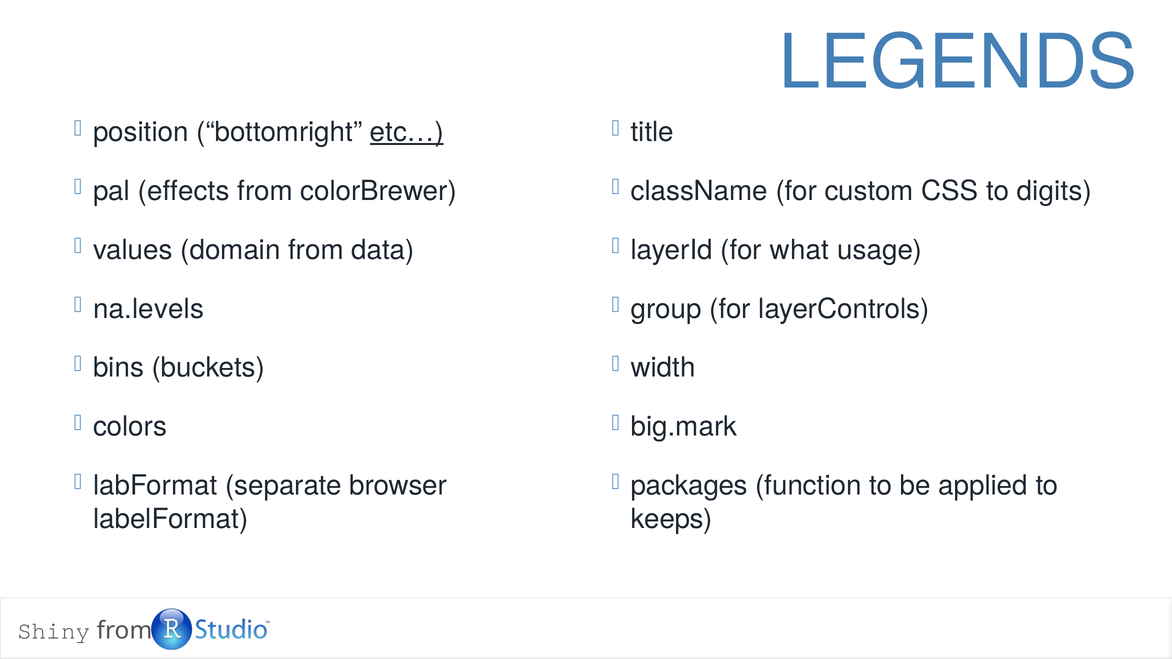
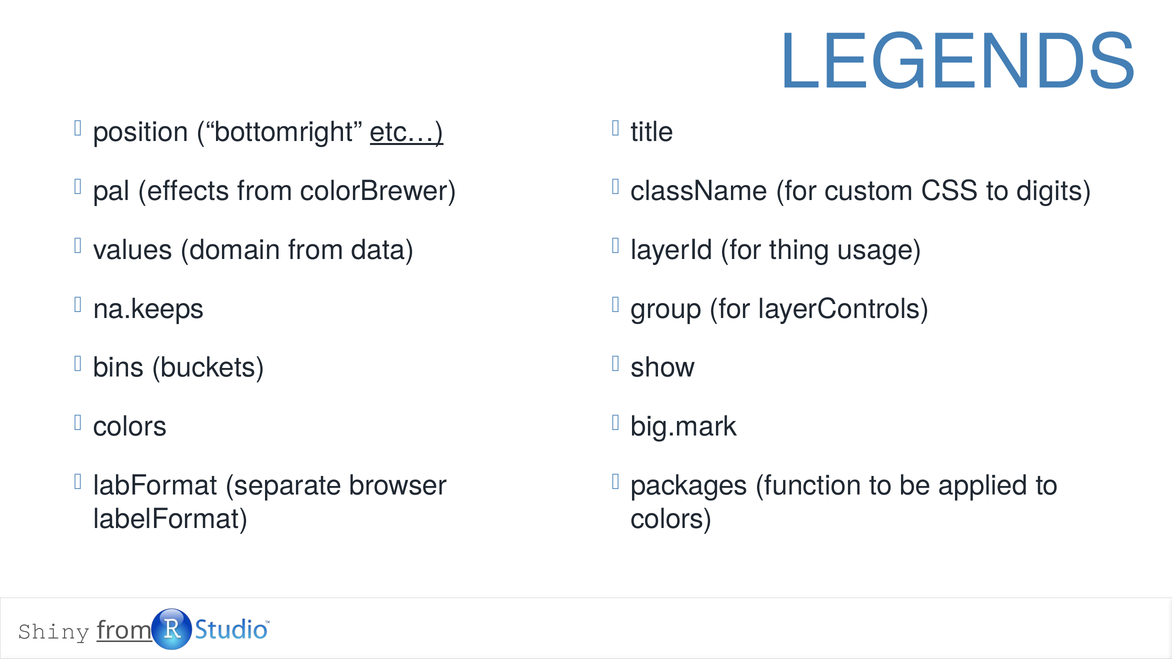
what: what -> thing
na.levels: na.levels -> na.keeps
width: width -> show
keeps at (672, 519): keeps -> colors
from at (125, 631) underline: none -> present
